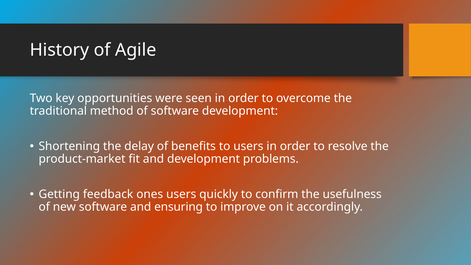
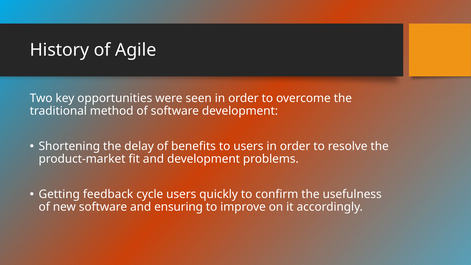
ones: ones -> cycle
